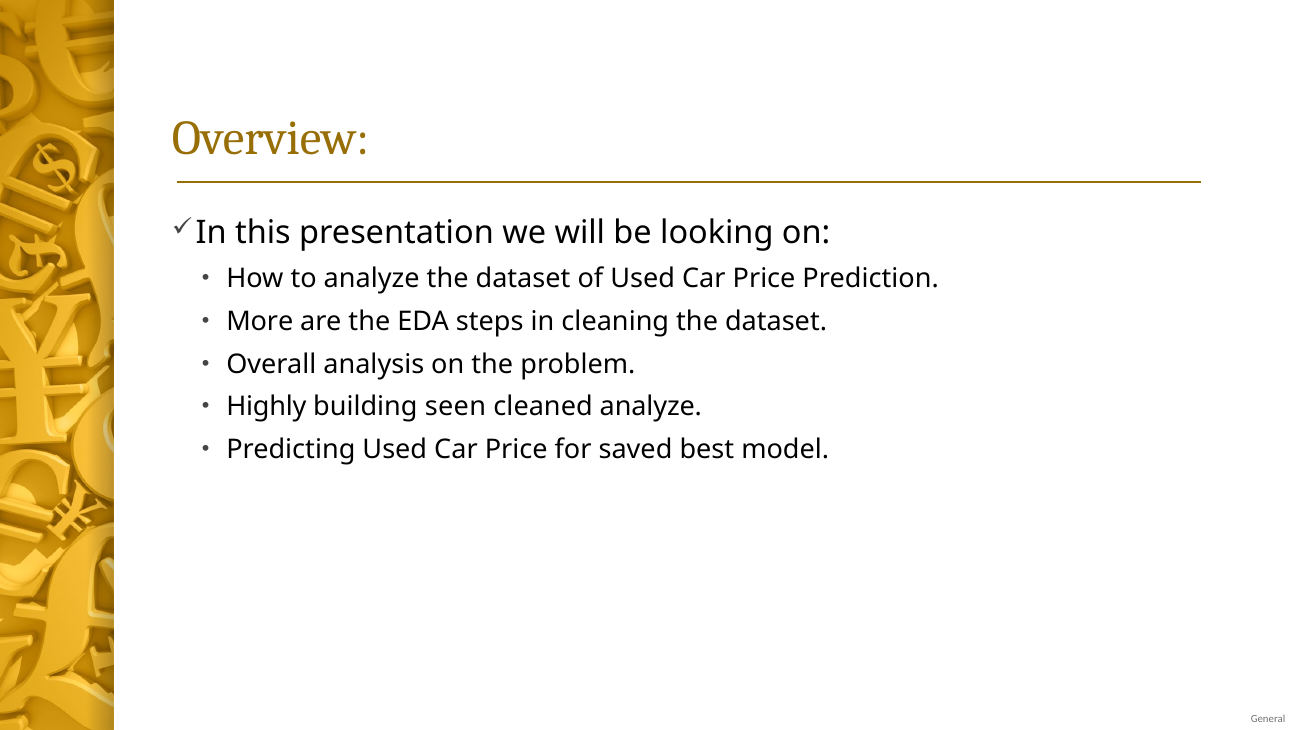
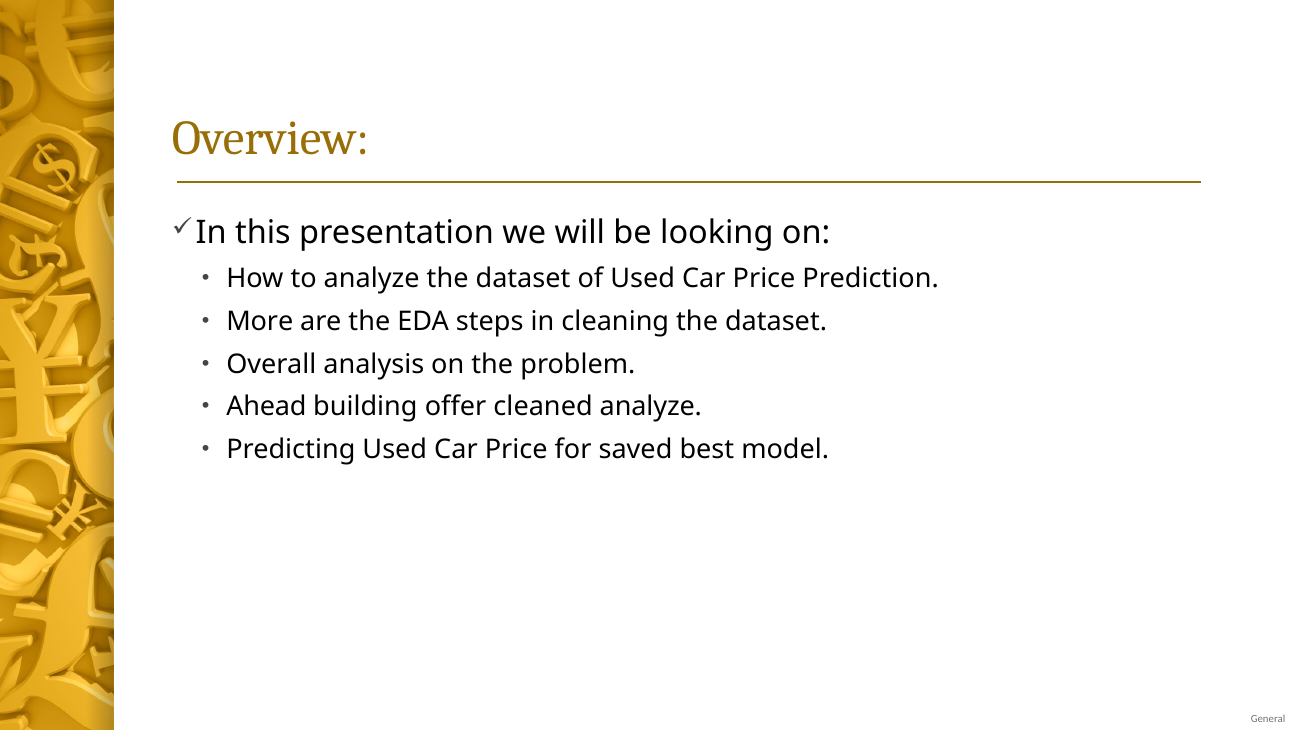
Highly: Highly -> Ahead
seen: seen -> offer
